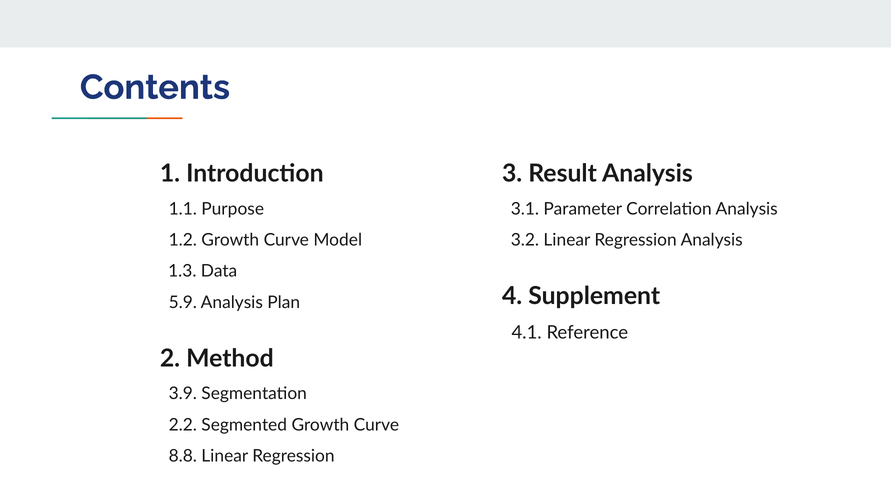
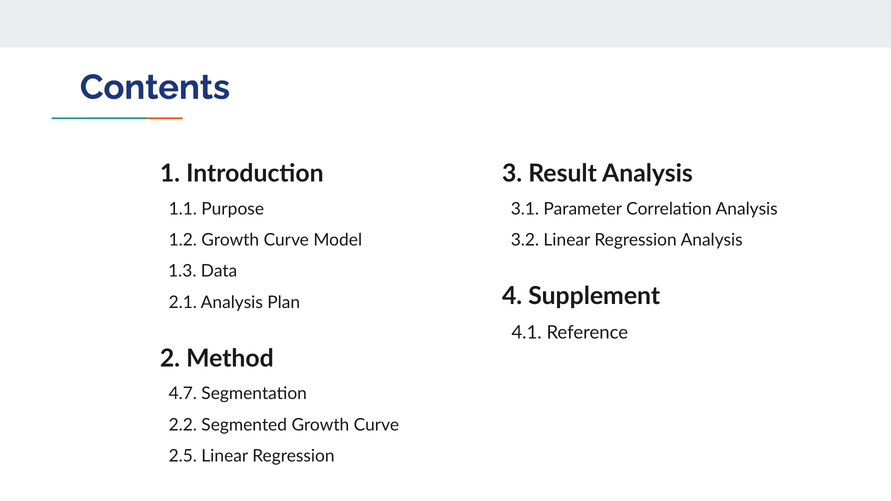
5.9: 5.9 -> 2.1
3.9: 3.9 -> 4.7
8.8: 8.8 -> 2.5
